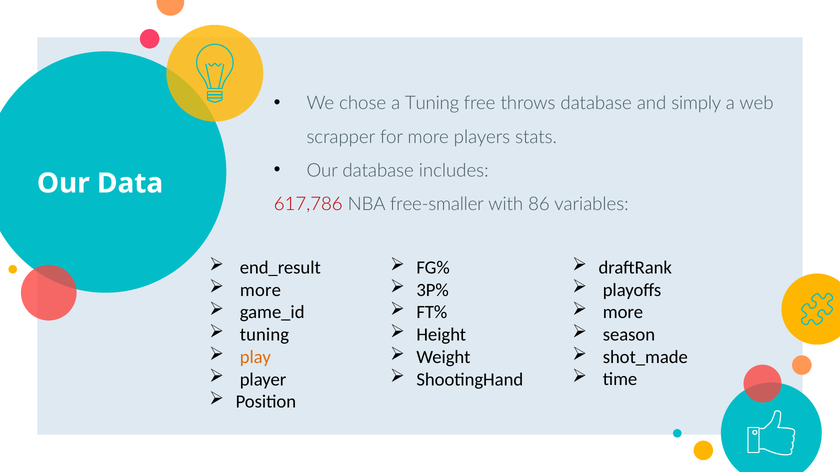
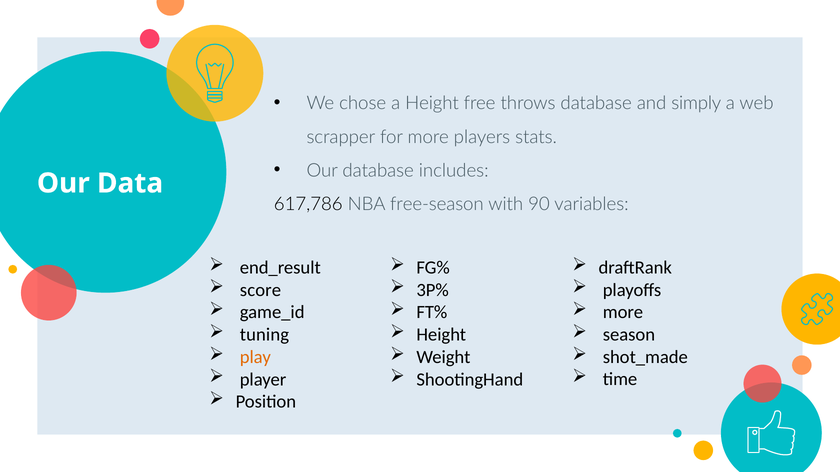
a Tuning: Tuning -> Height
617,786 colour: red -> black
free-smaller: free-smaller -> free-season
86: 86 -> 90
more at (260, 290): more -> score
